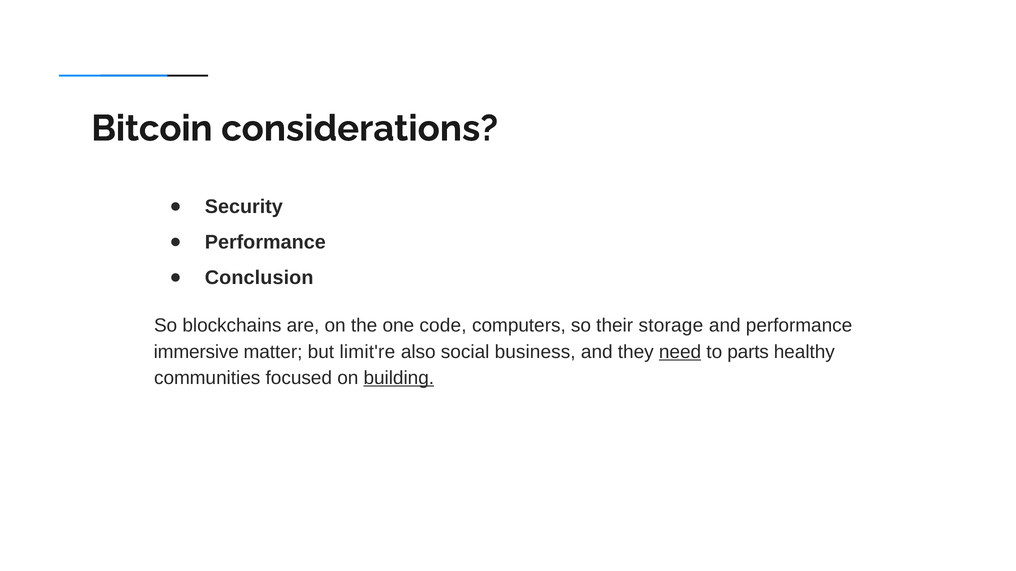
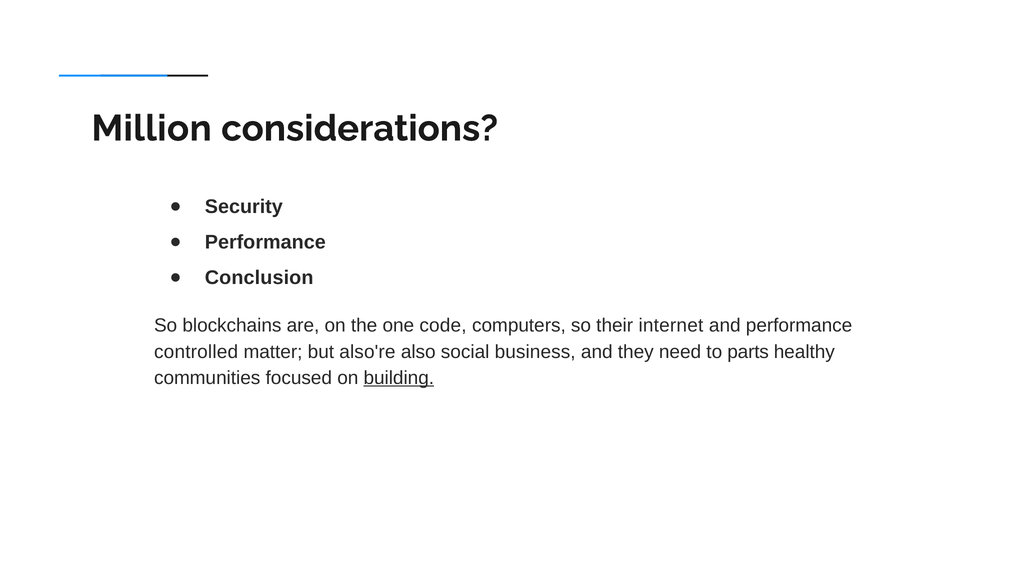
Bitcoin: Bitcoin -> Million
storage: storage -> internet
immersive: immersive -> controlled
limit're: limit're -> also're
need underline: present -> none
